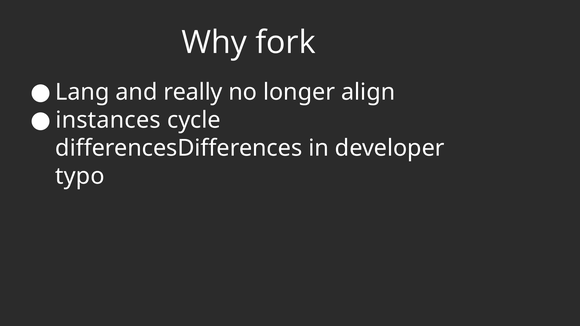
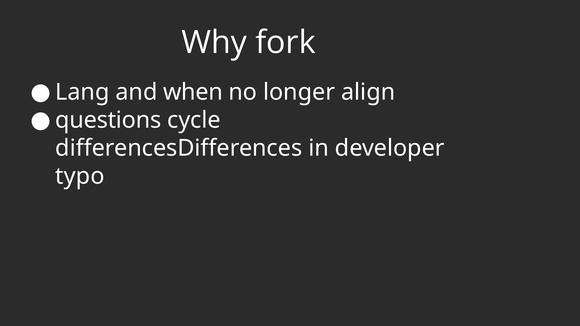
really: really -> when
instances: instances -> questions
